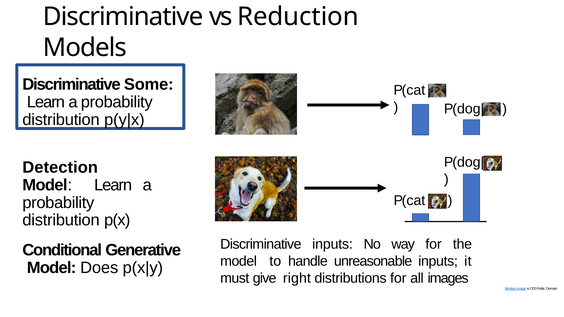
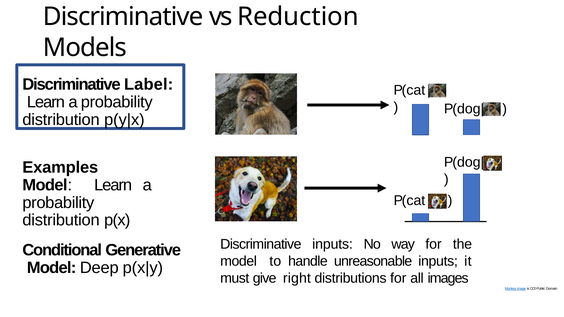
Some: Some -> Label
Detection: Detection -> Examples
Does: Does -> Deep
